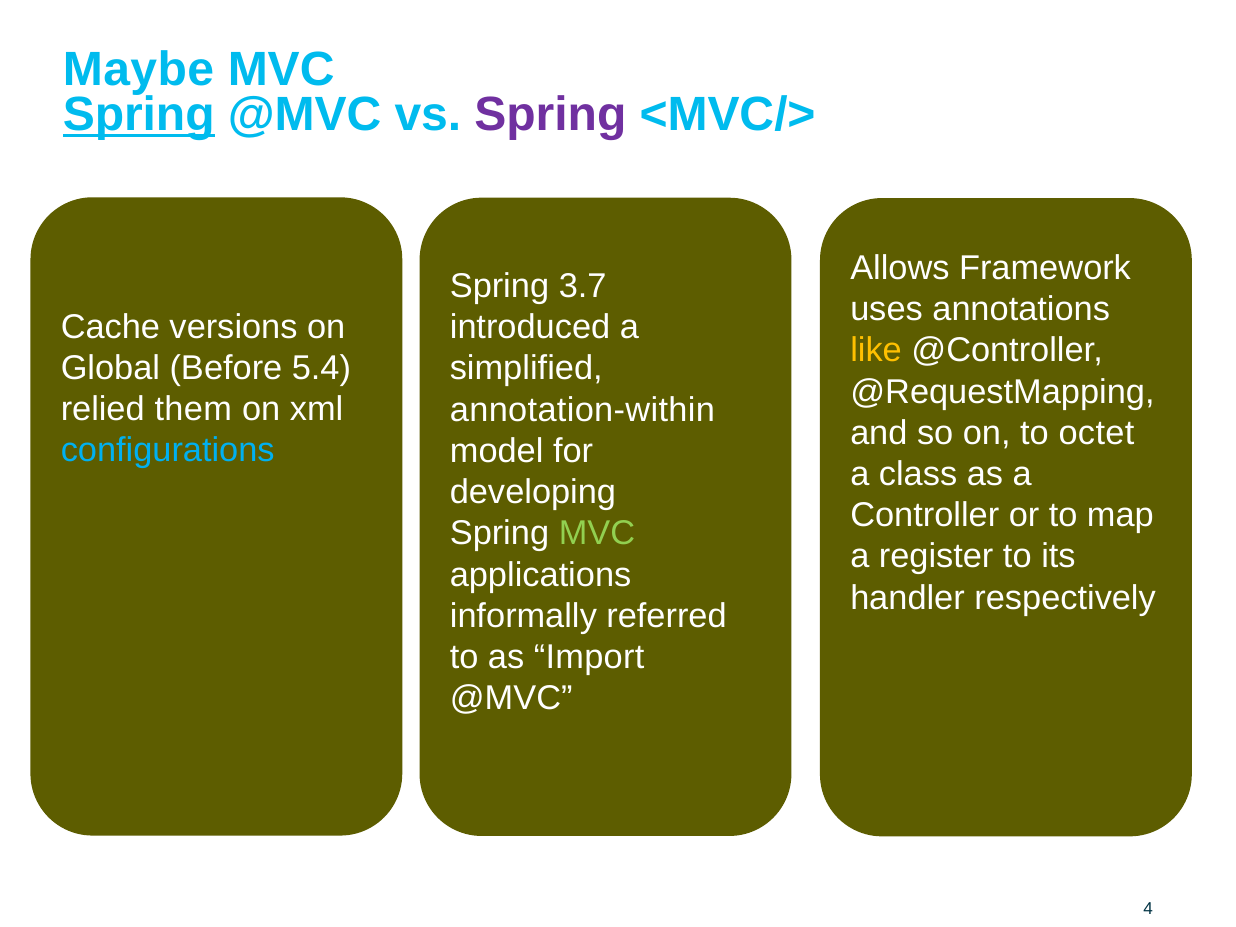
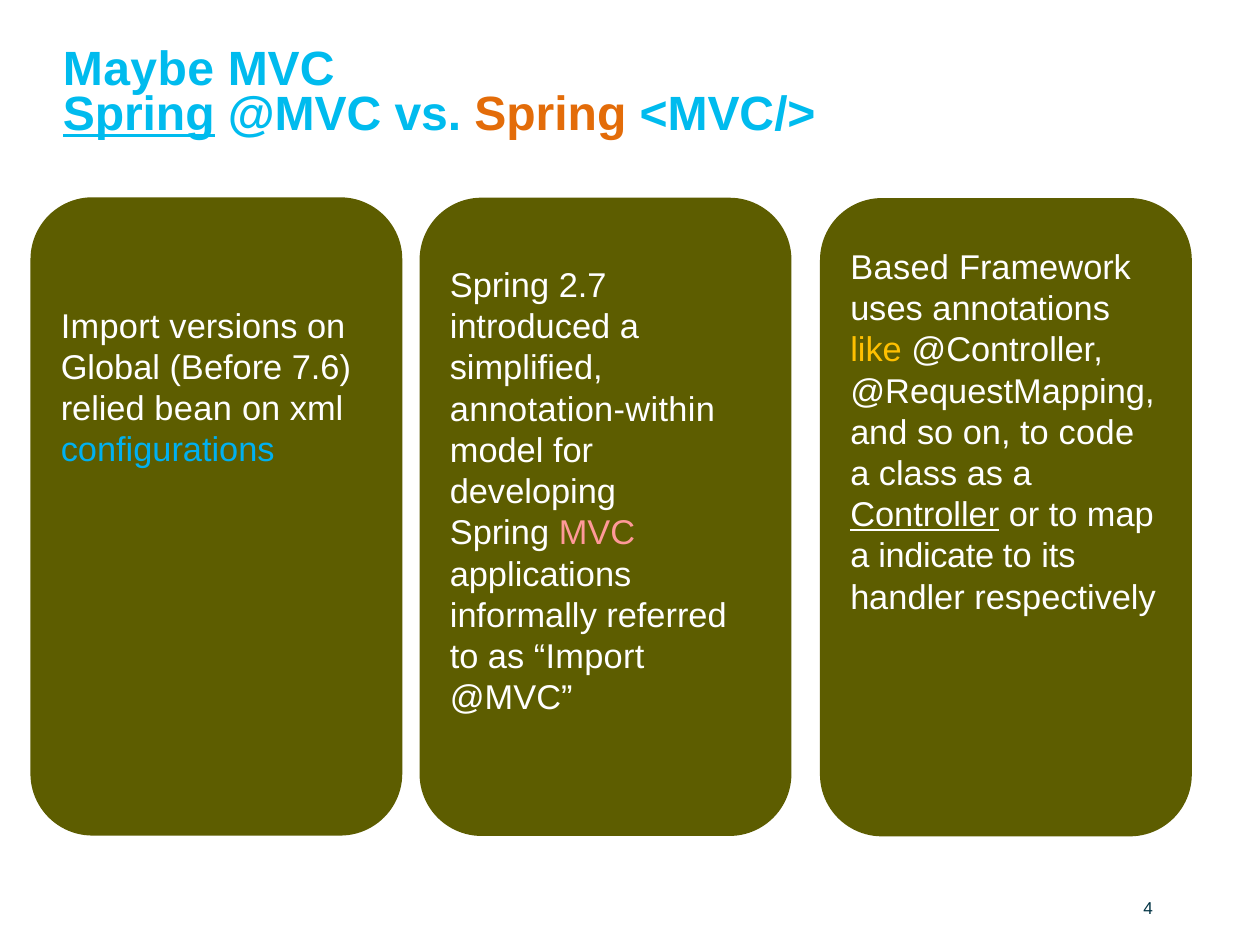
Spring at (550, 115) colour: purple -> orange
Allows: Allows -> Based
3.7: 3.7 -> 2.7
Cache at (110, 327): Cache -> Import
5.4: 5.4 -> 7.6
them: them -> bean
octet: octet -> code
Controller underline: none -> present
MVC at (597, 533) colour: light green -> pink
register: register -> indicate
